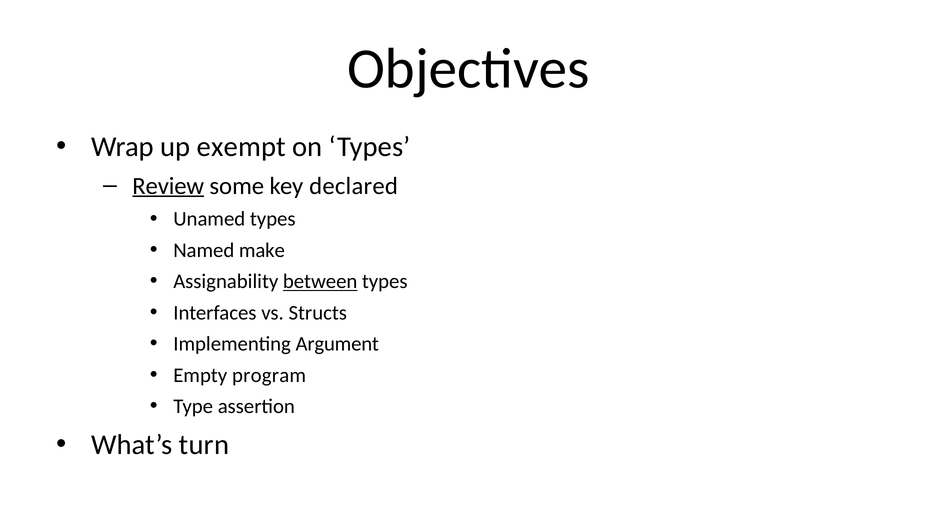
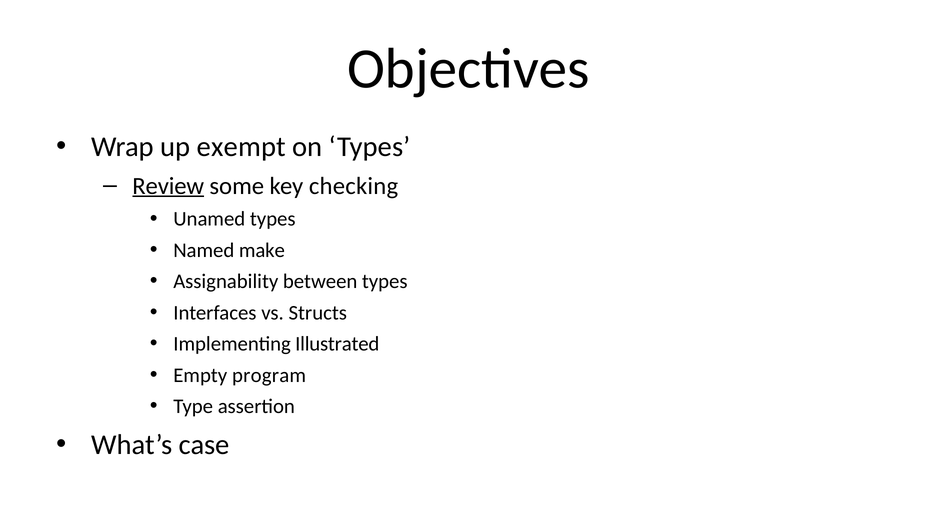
declared: declared -> checking
between underline: present -> none
Argument: Argument -> Illustrated
turn: turn -> case
